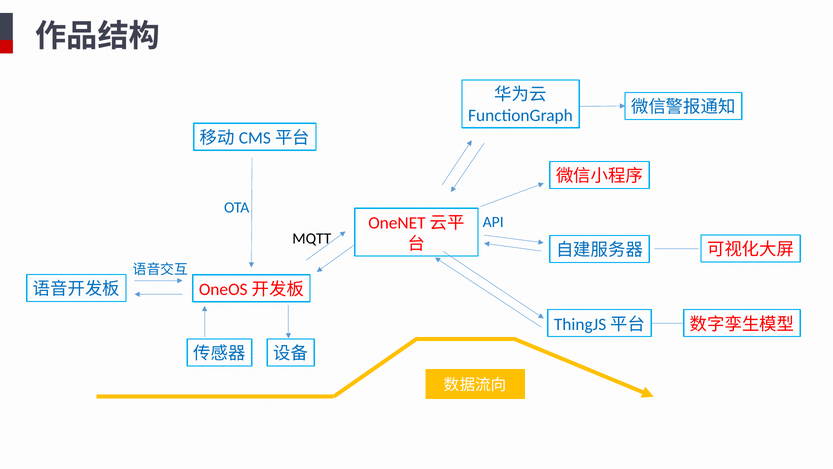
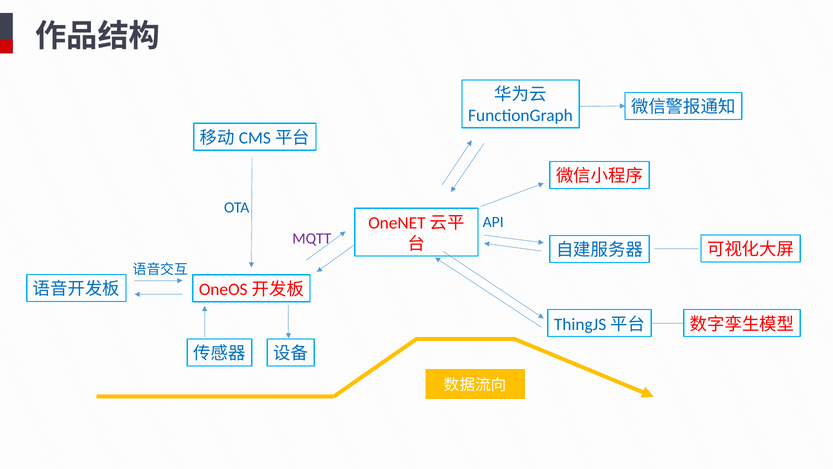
MQTT colour: black -> purple
